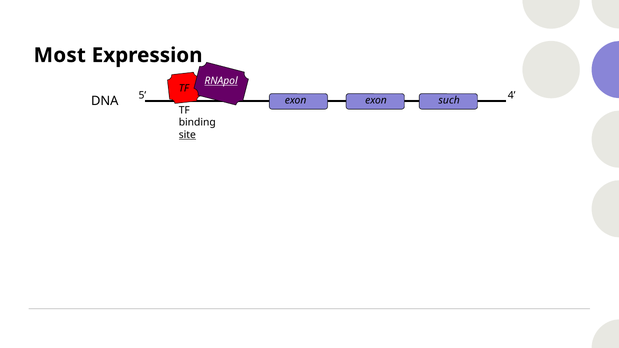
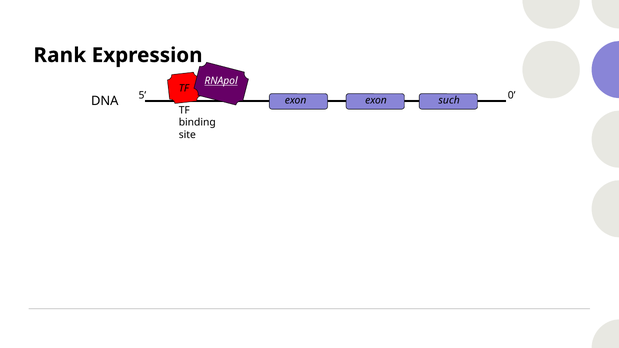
Most: Most -> Rank
4: 4 -> 0
site underline: present -> none
